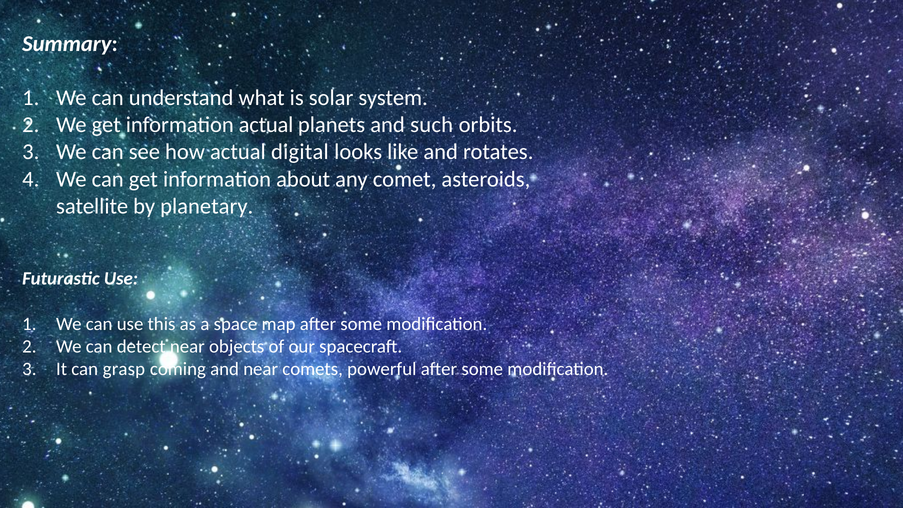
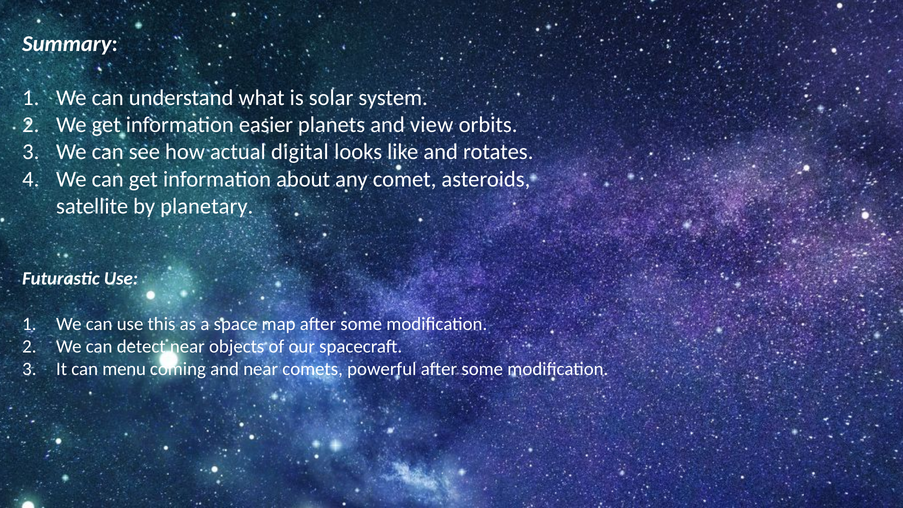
information actual: actual -> easier
such: such -> view
grasp: grasp -> menu
